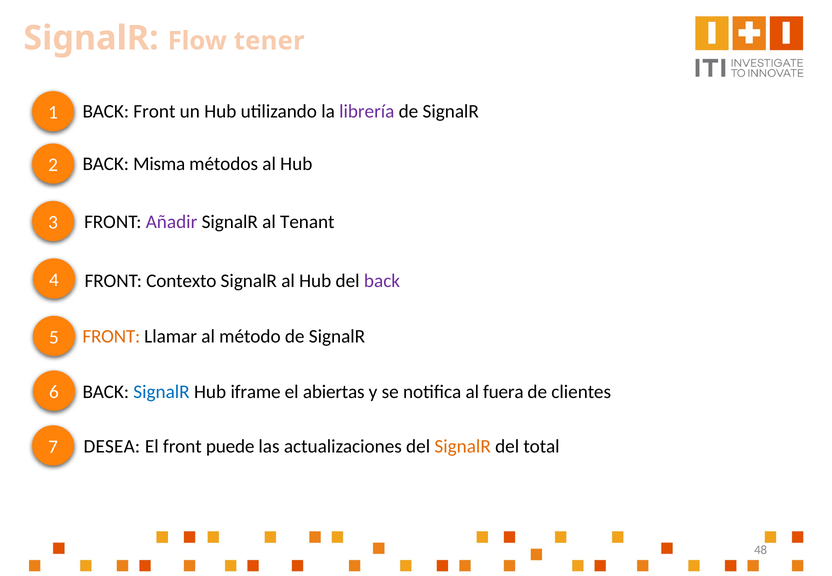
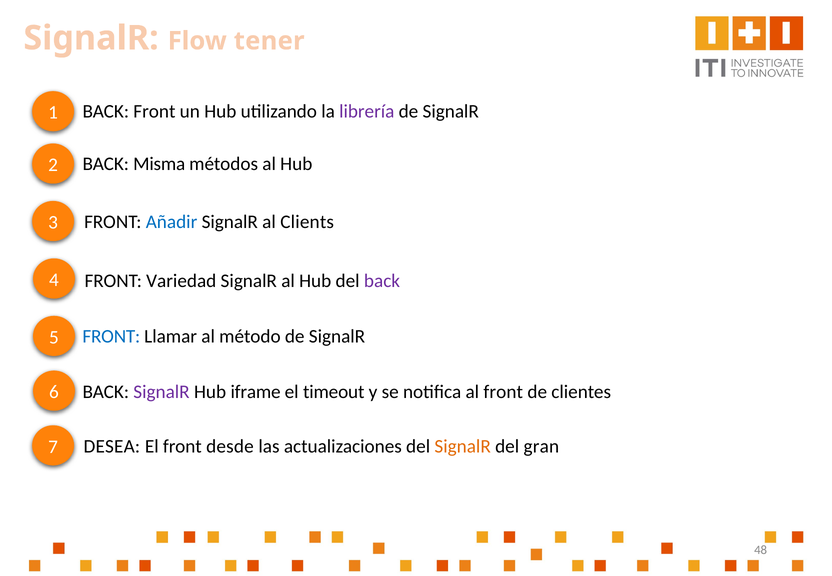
Añadir colour: purple -> blue
Tenant: Tenant -> Clients
Contexto: Contexto -> Variedad
FRONT at (111, 336) colour: orange -> blue
SignalR at (162, 392) colour: blue -> purple
abiertas: abiertas -> timeout
al fuera: fuera -> front
puede: puede -> desde
total: total -> gran
